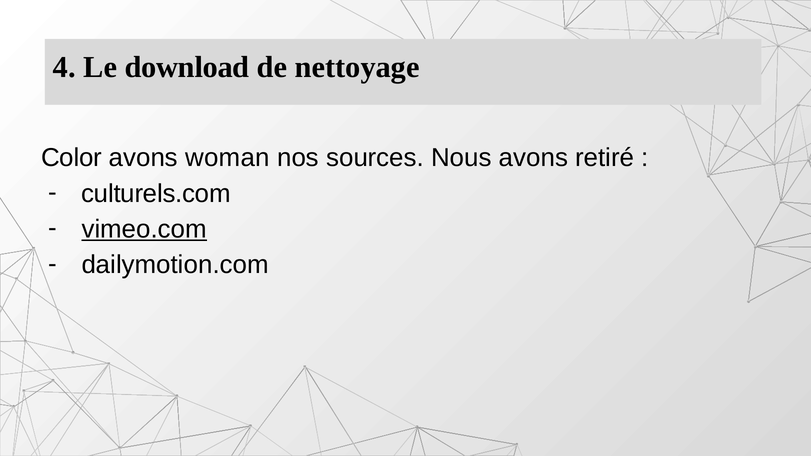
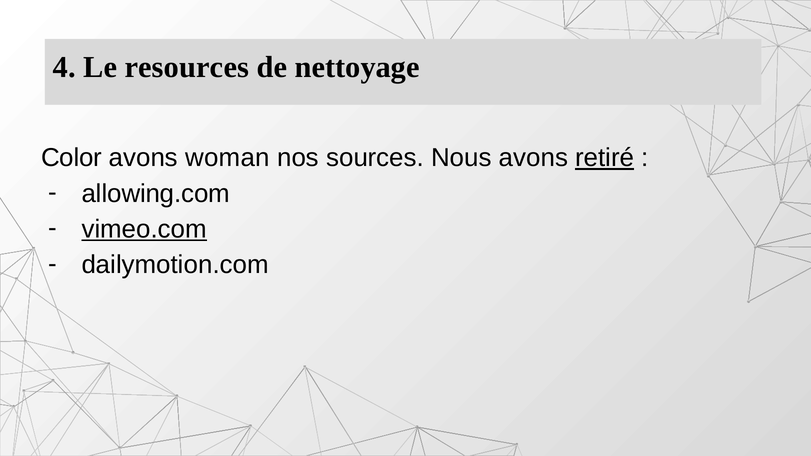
download: download -> resources
retiré underline: none -> present
culturels.com: culturels.com -> allowing.com
